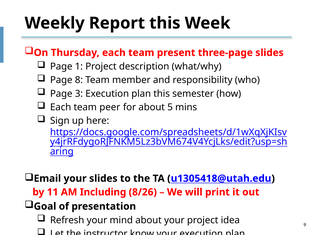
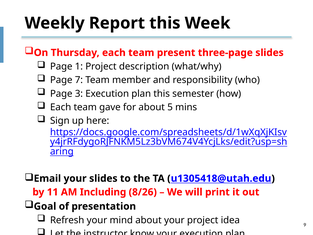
8: 8 -> 7
peer: peer -> gave
